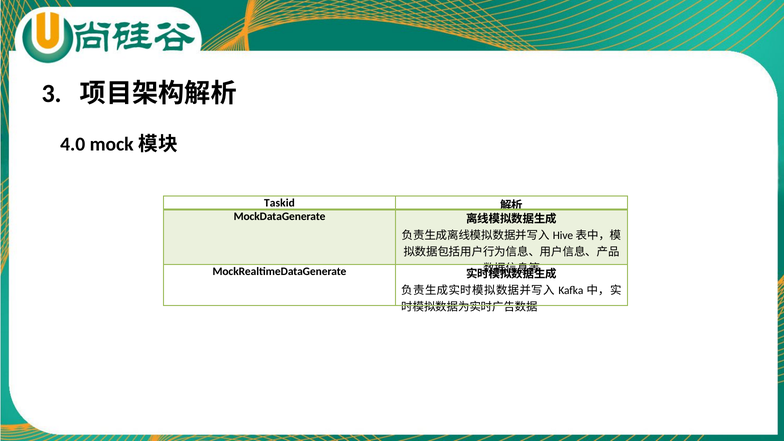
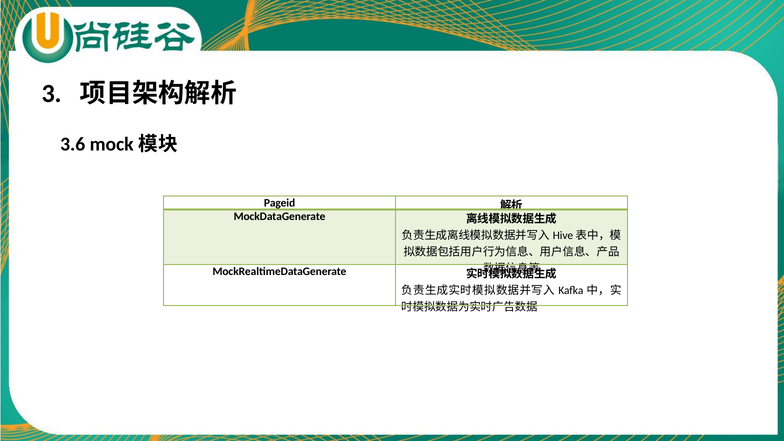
4.0: 4.0 -> 3.6
Taskid: Taskid -> Pageid
